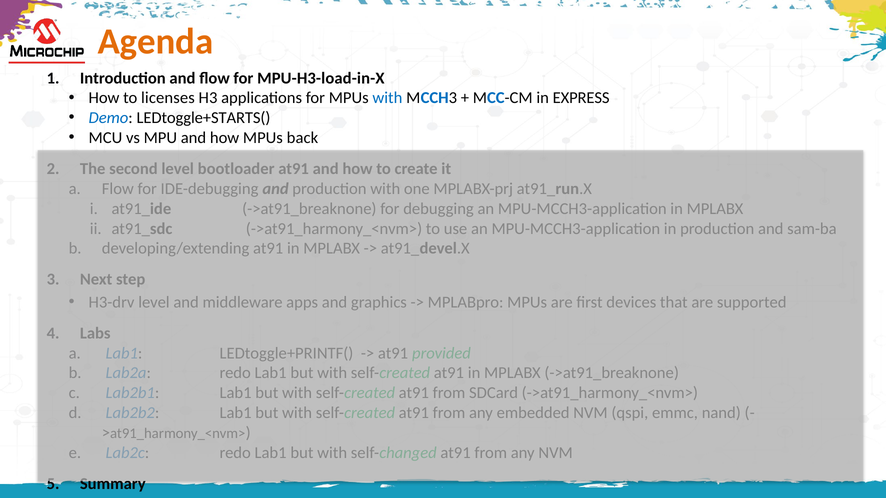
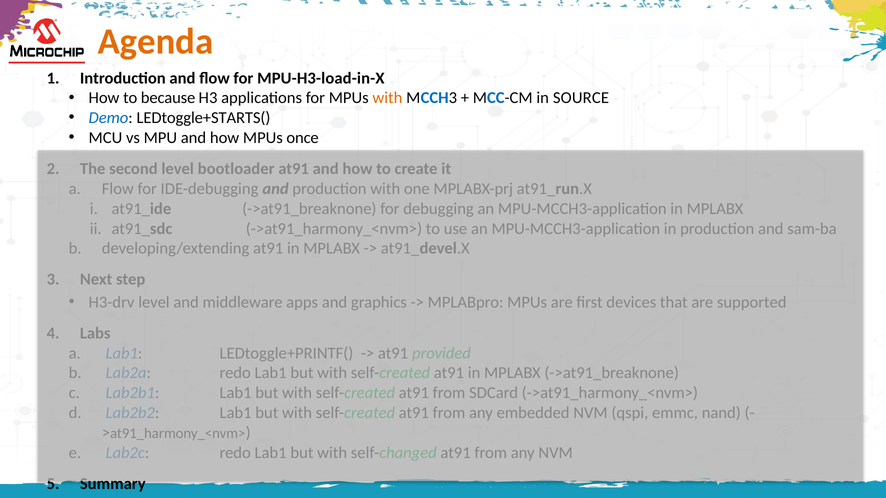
licenses: licenses -> because
with at (387, 98) colour: blue -> orange
EXPRESS: EXPRESS -> SOURCE
back: back -> once
